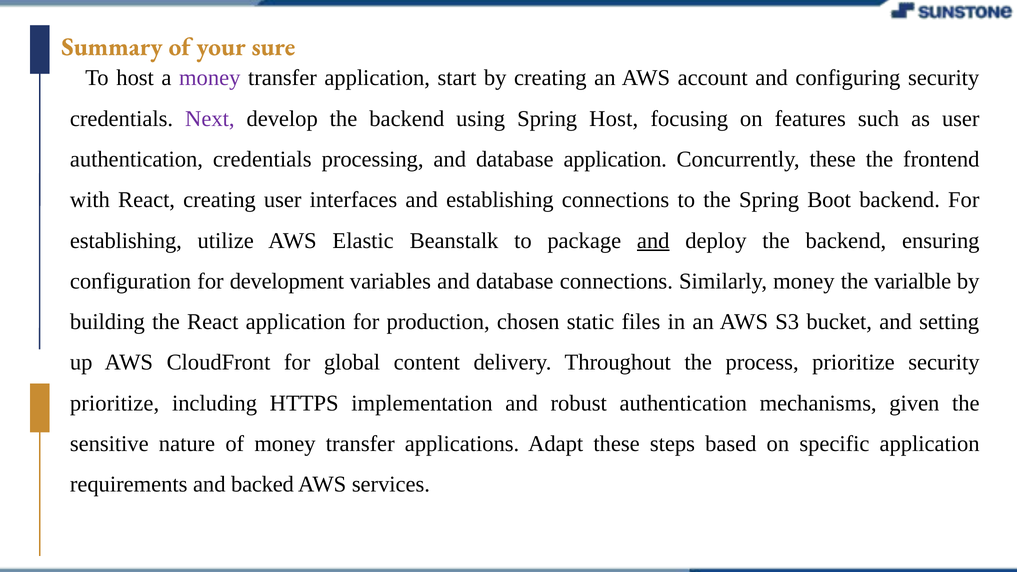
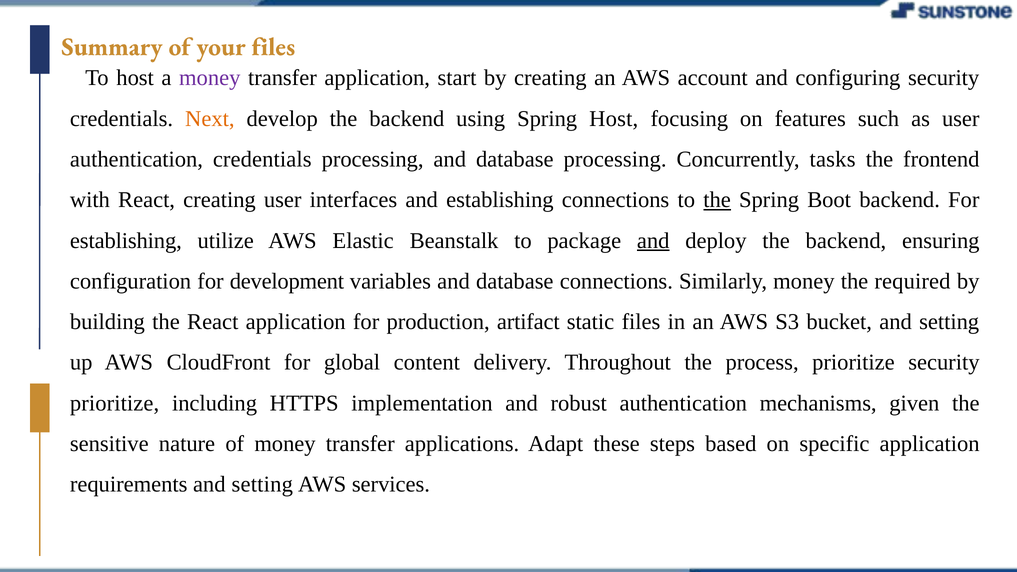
your sure: sure -> files
Next colour: purple -> orange
database application: application -> processing
Concurrently these: these -> tasks
the at (717, 200) underline: none -> present
varialble: varialble -> required
chosen: chosen -> artifact
requirements and backed: backed -> setting
